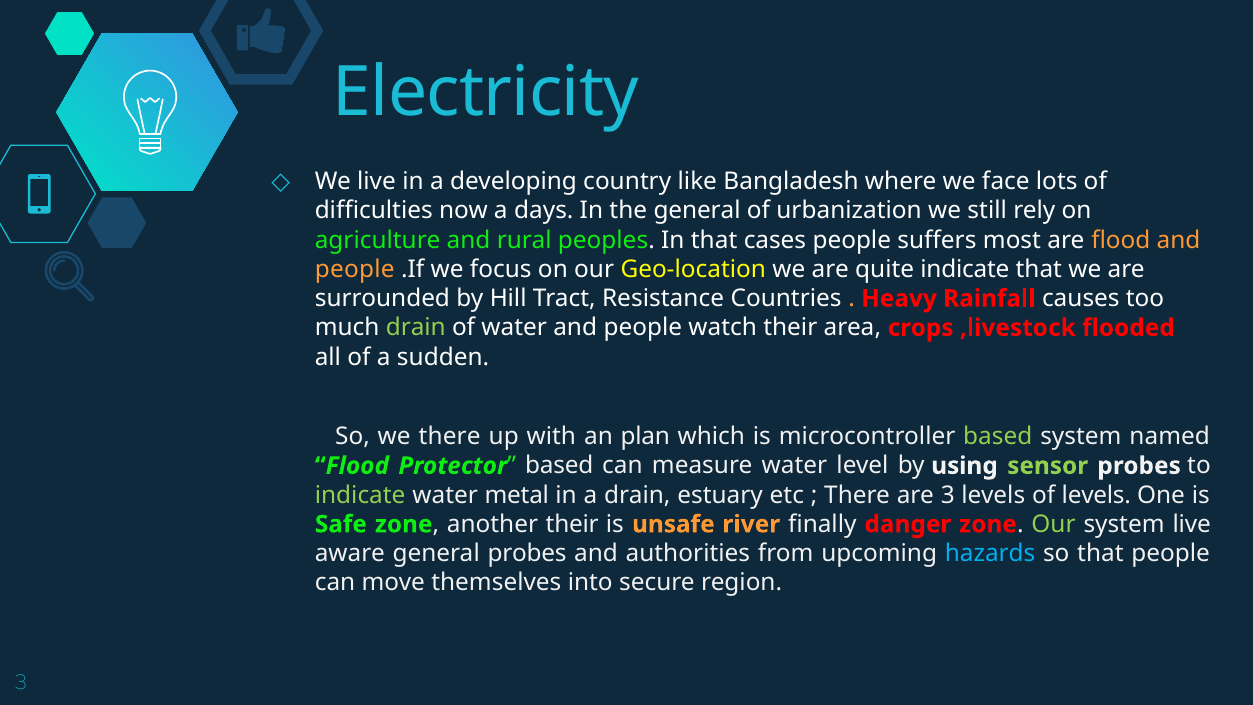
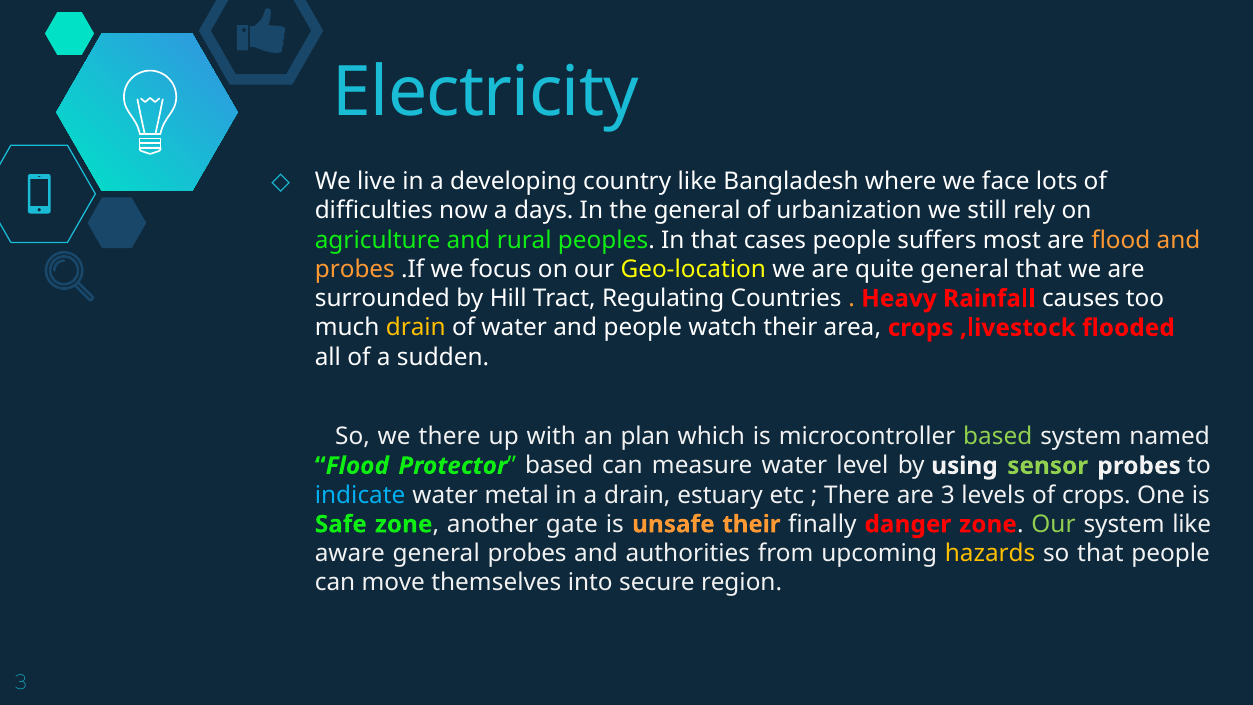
people at (355, 269): people -> probes
quite indicate: indicate -> general
Resistance: Resistance -> Regulating
drain at (416, 328) colour: light green -> yellow
indicate at (360, 495) colour: light green -> light blue
of levels: levels -> crops
another their: their -> gate
unsafe river: river -> their
system live: live -> like
hazards colour: light blue -> yellow
